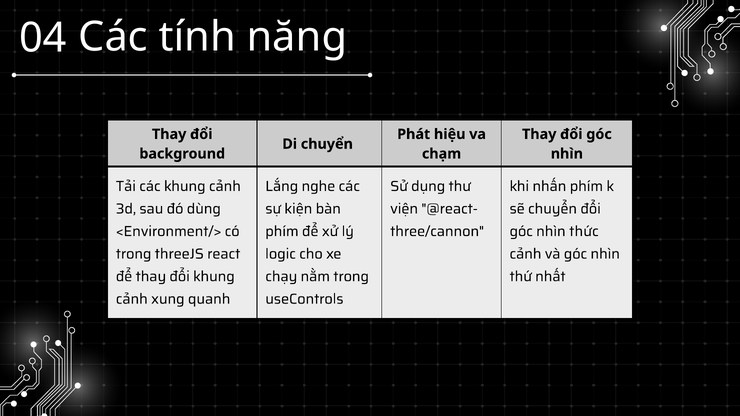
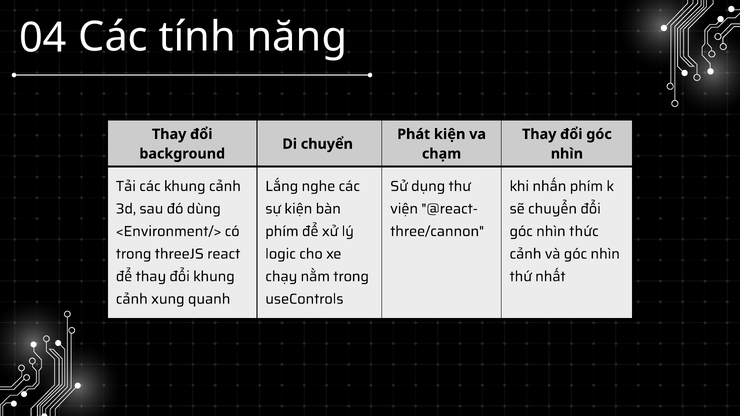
Phát hiệu: hiệu -> kiện
